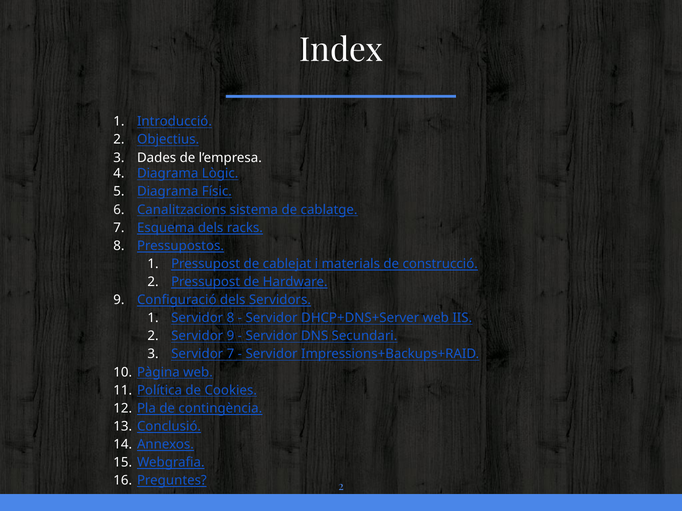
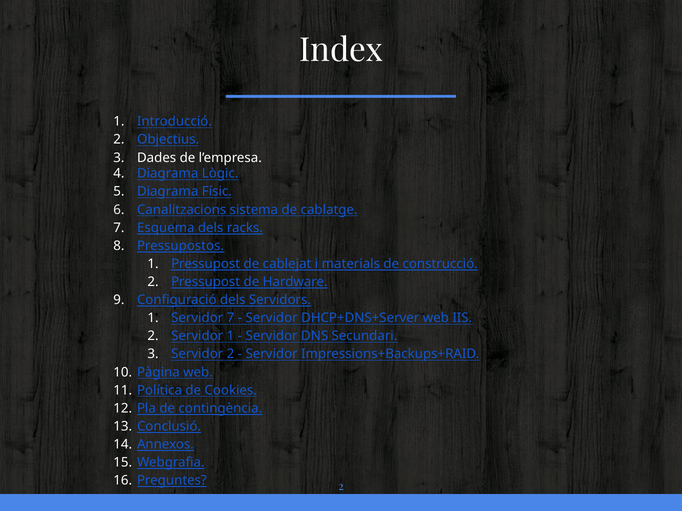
Servidor 8: 8 -> 7
Servidor 9: 9 -> 1
Servidor 7: 7 -> 2
